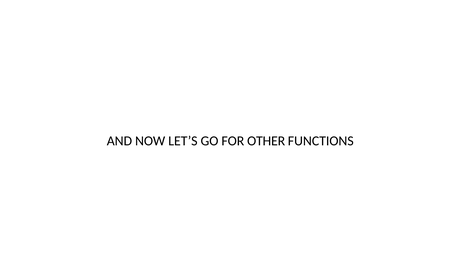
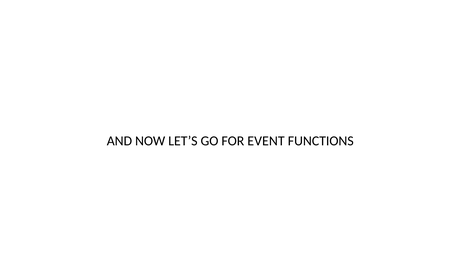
OTHER: OTHER -> EVENT
